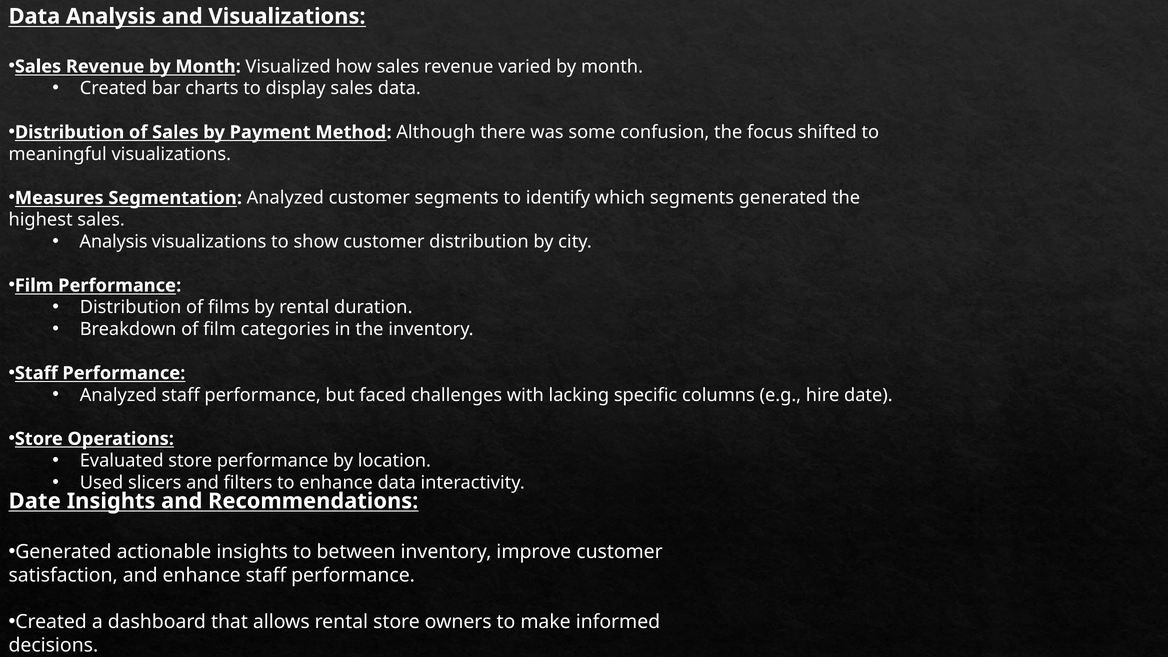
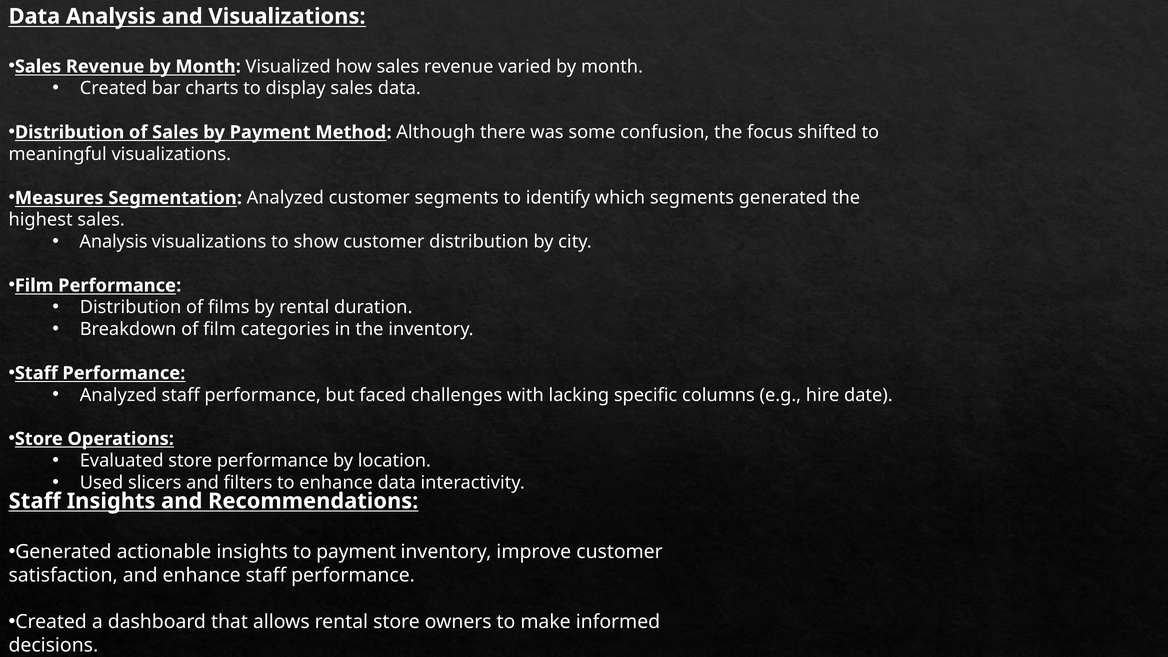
Date at (35, 501): Date -> Staff
to between: between -> payment
